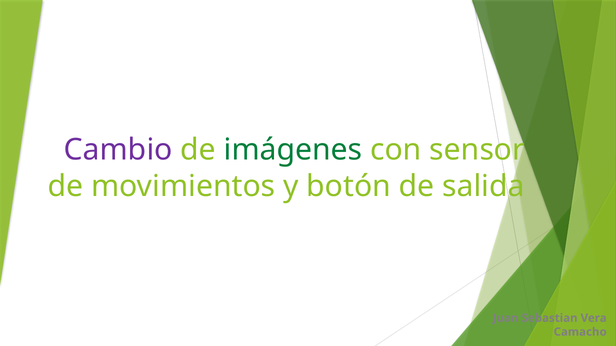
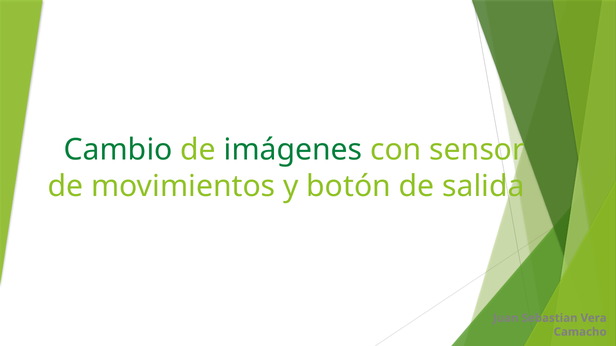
Cambio colour: purple -> green
